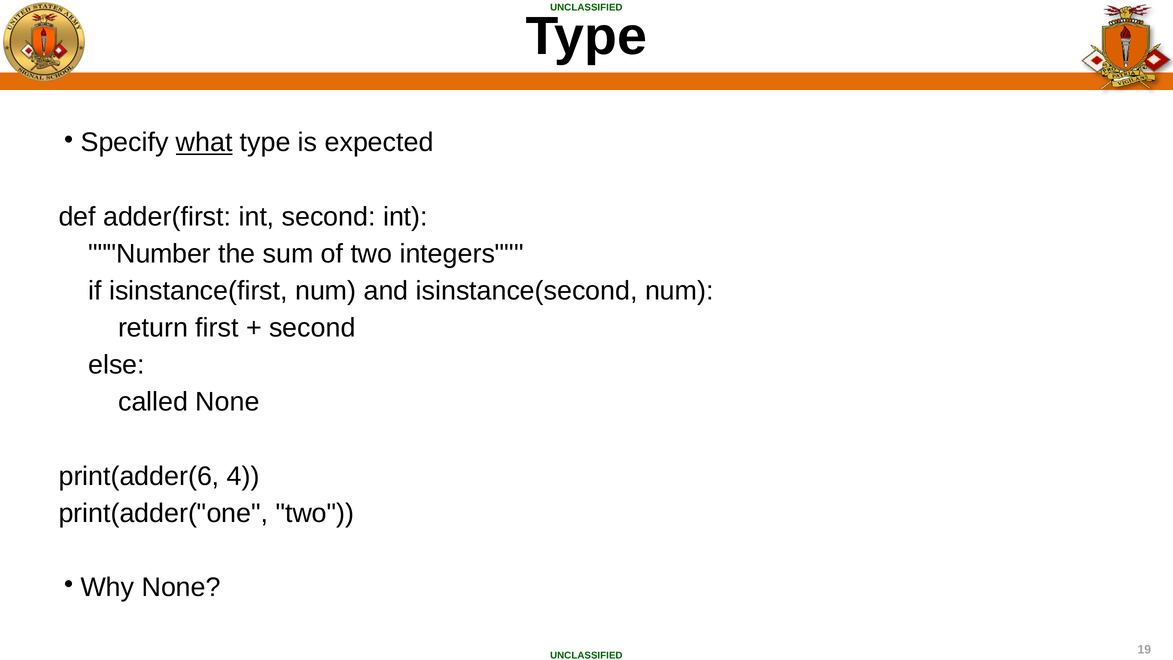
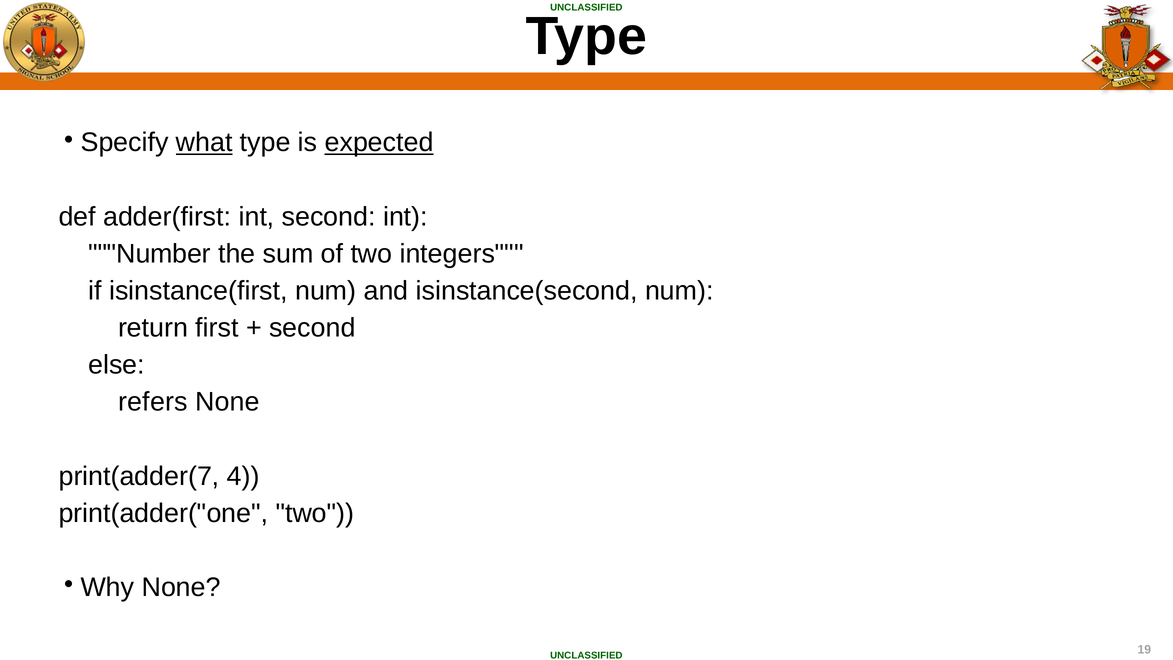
expected underline: none -> present
called: called -> refers
print(adder(6: print(adder(6 -> print(adder(7
